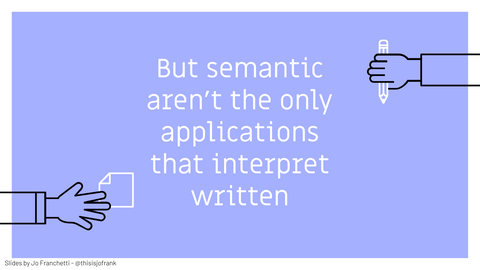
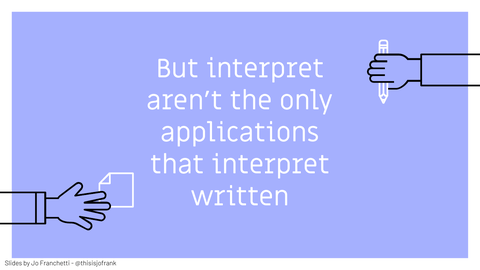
But semantic: semantic -> interpret
